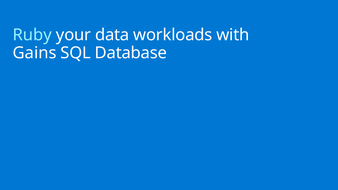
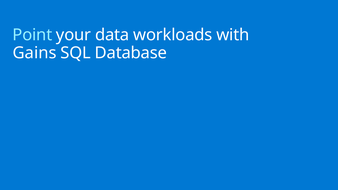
Ruby: Ruby -> Point
